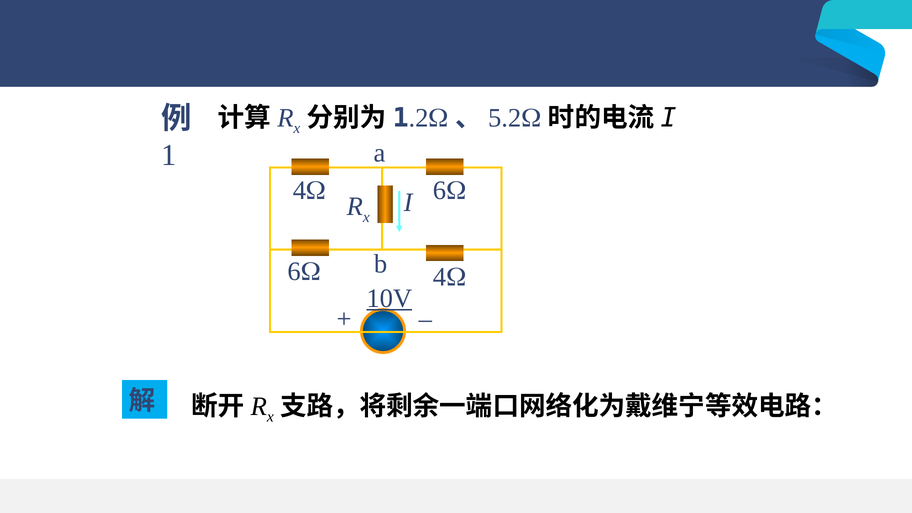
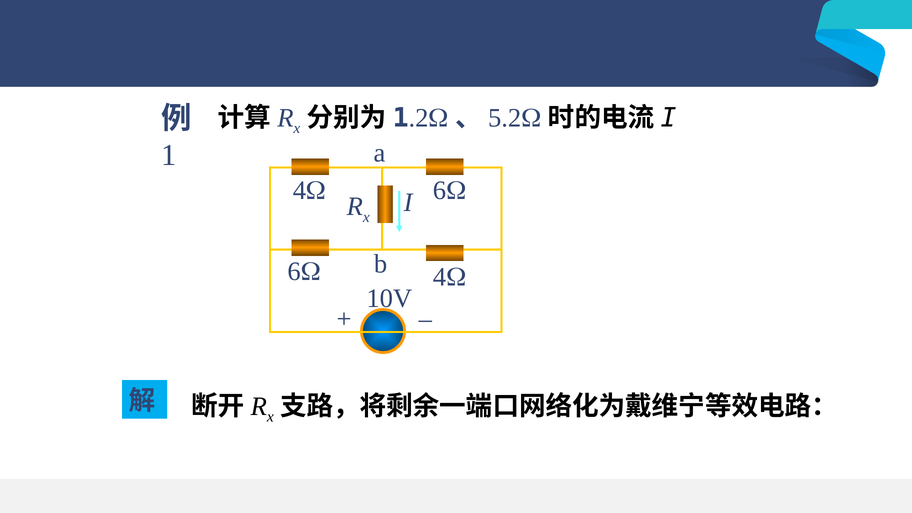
10V underline: present -> none
